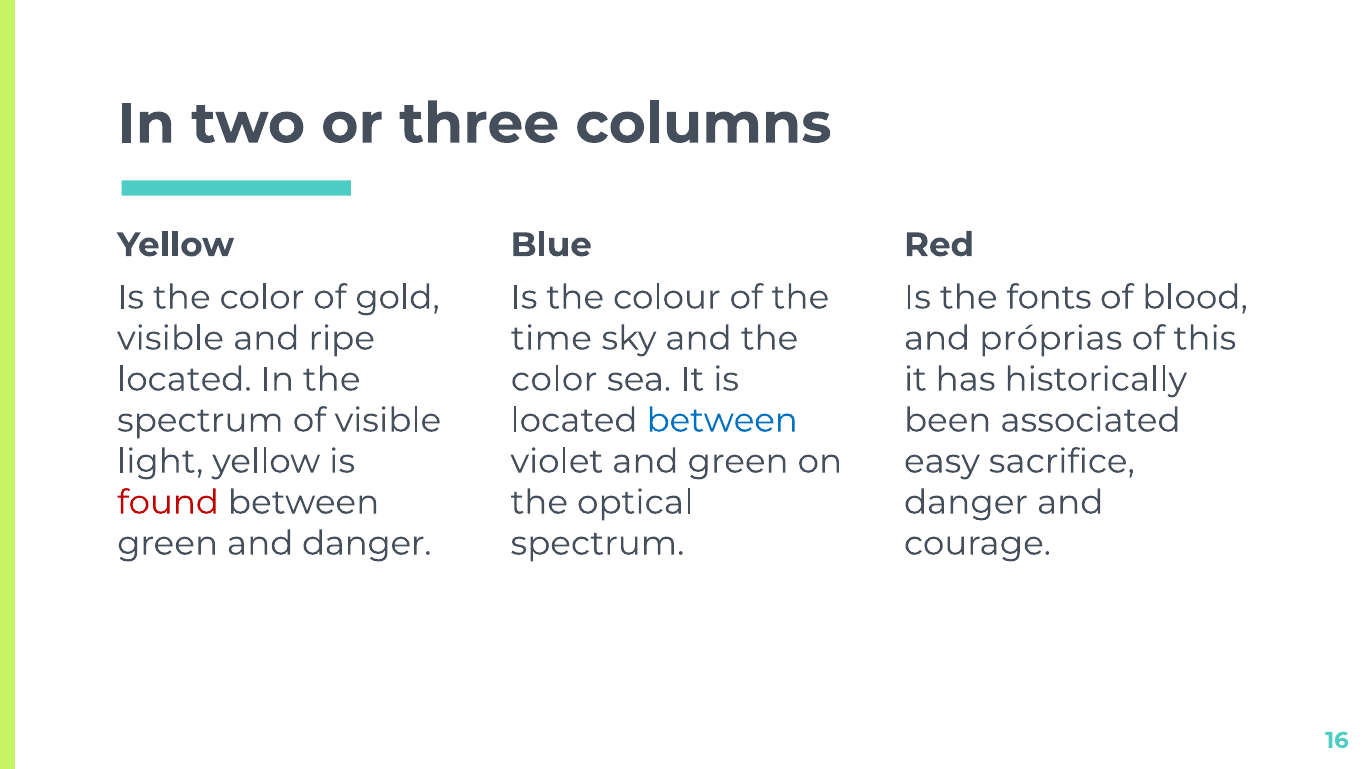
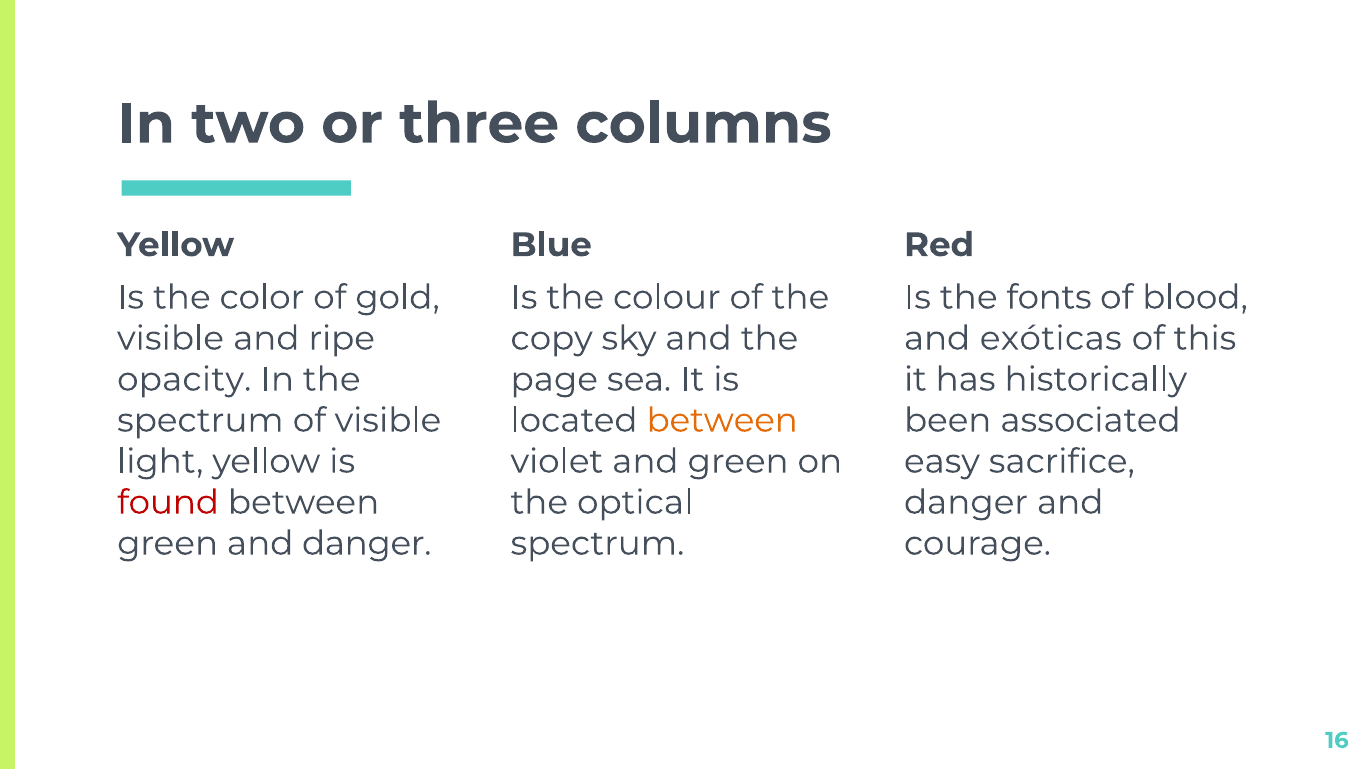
time: time -> copy
próprias: próprias -> exóticas
located at (184, 380): located -> opacity
color at (554, 380): color -> page
between at (722, 421) colour: blue -> orange
